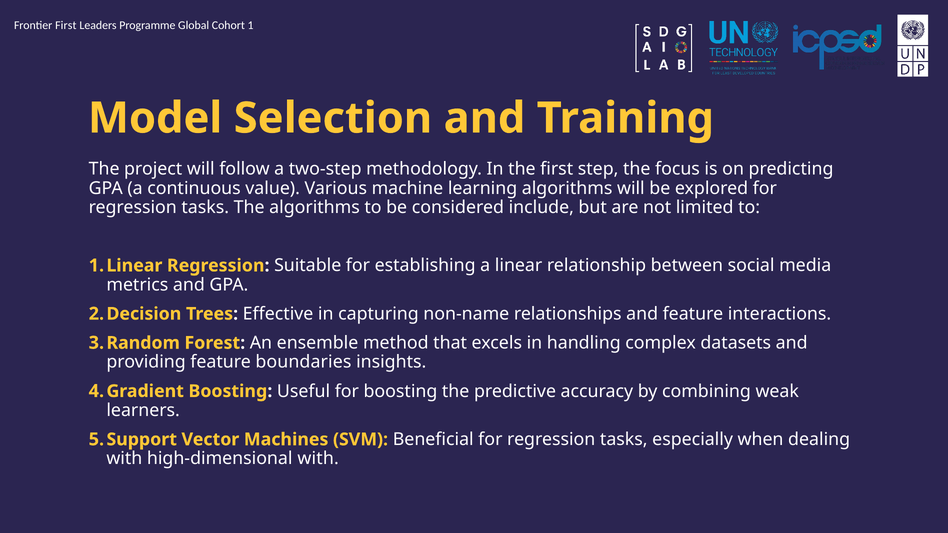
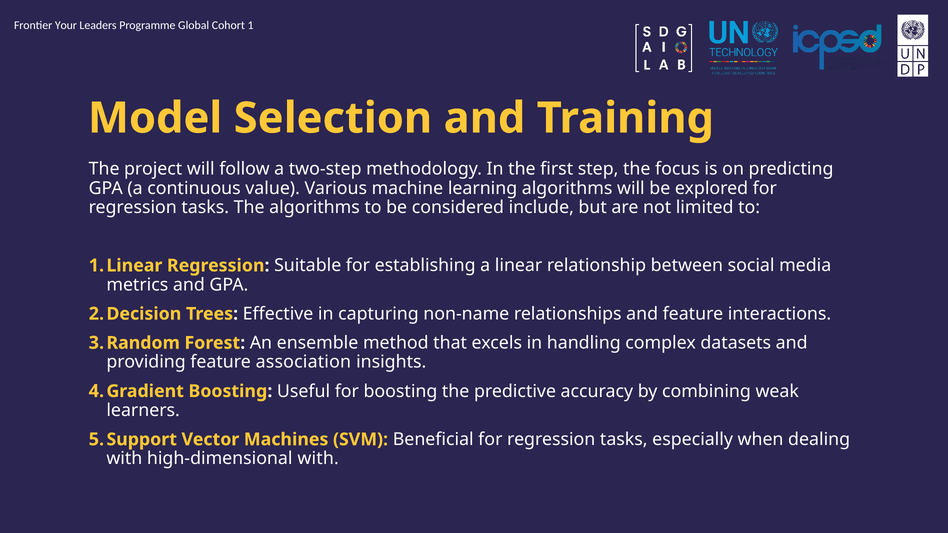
Frontier First: First -> Your
boundaries: boundaries -> association
